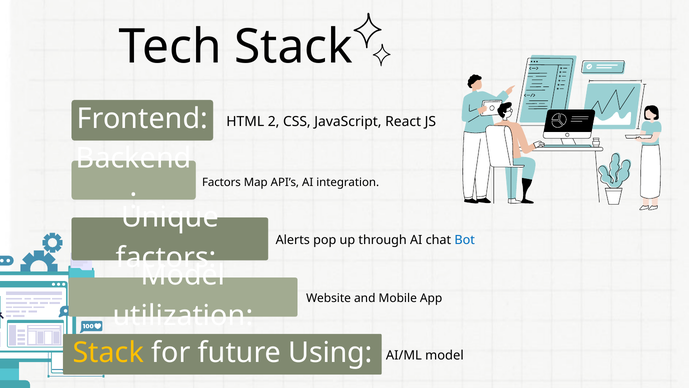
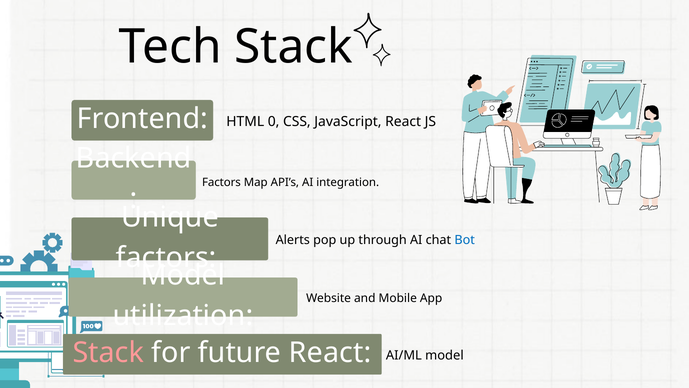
2: 2 -> 0
Stack at (108, 352) colour: yellow -> pink
future Using: Using -> React
